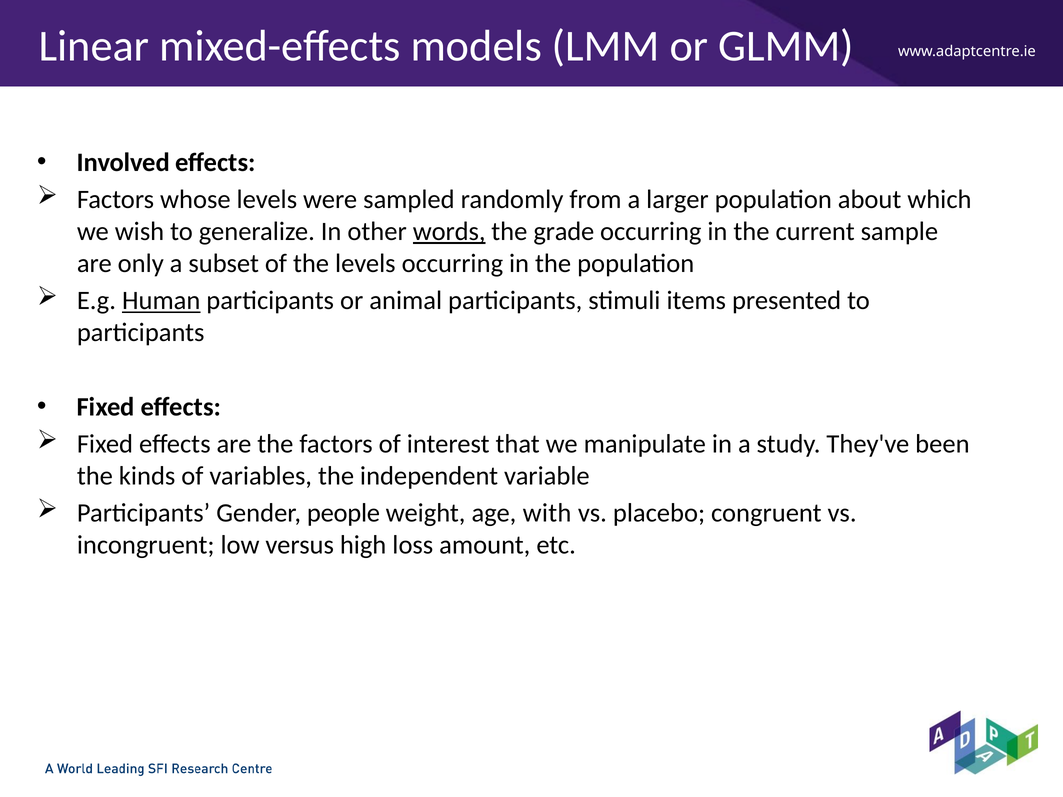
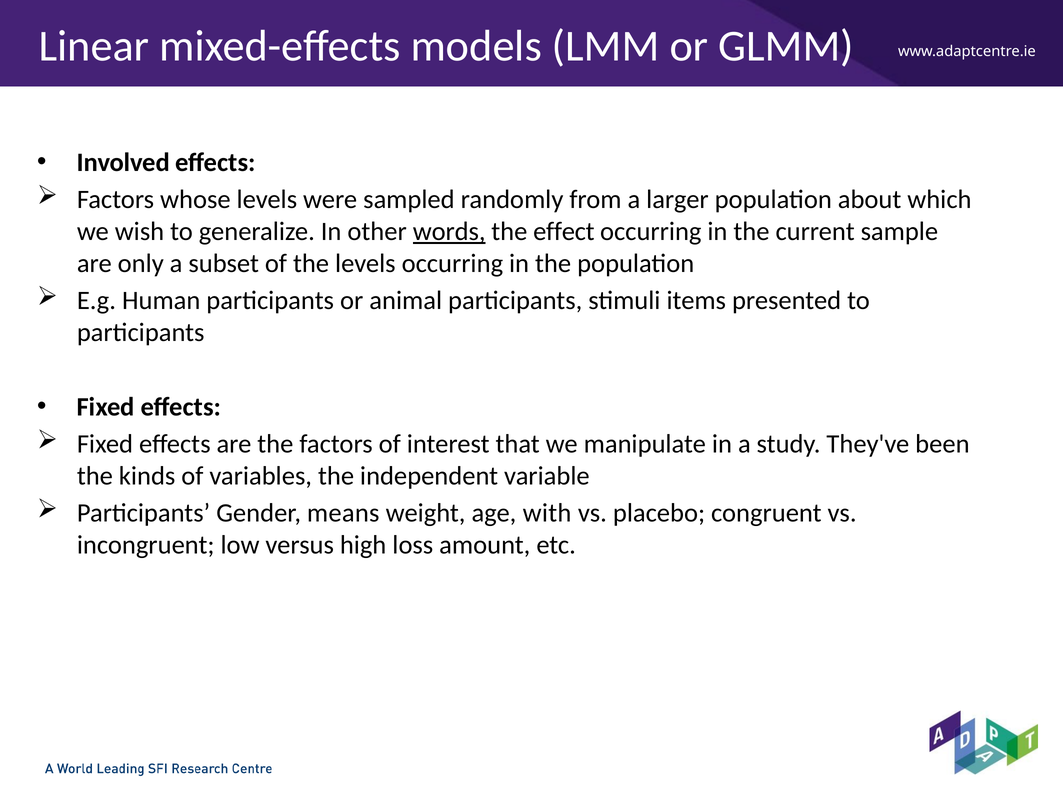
grade: grade -> effect
Human underline: present -> none
people: people -> means
